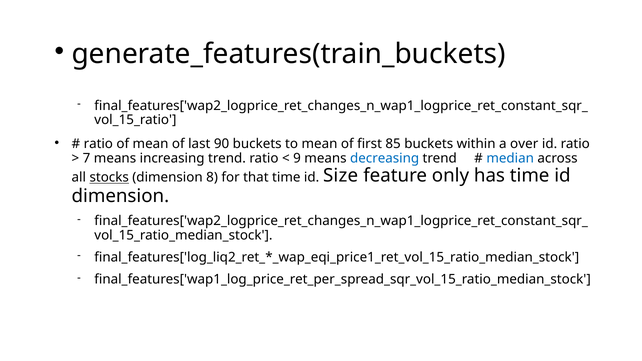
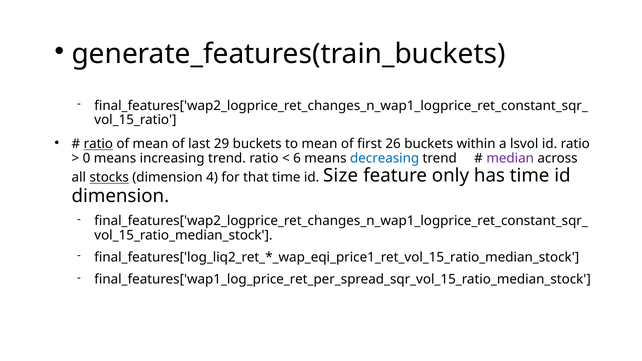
ratio at (98, 144) underline: none -> present
90: 90 -> 29
85: 85 -> 26
over: over -> lsvol
7: 7 -> 0
9: 9 -> 6
median colour: blue -> purple
8: 8 -> 4
